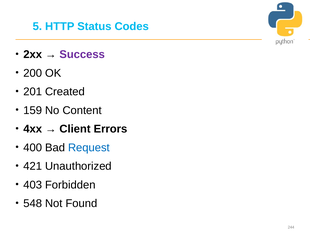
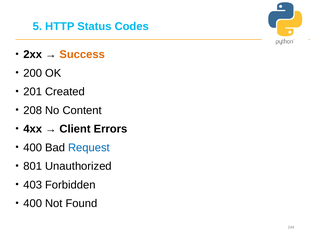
Success colour: purple -> orange
159: 159 -> 208
421: 421 -> 801
548 at (33, 203): 548 -> 400
